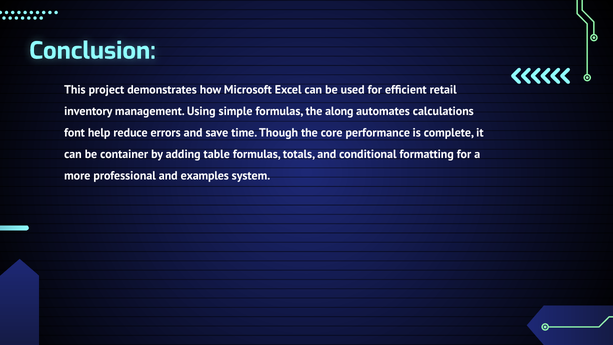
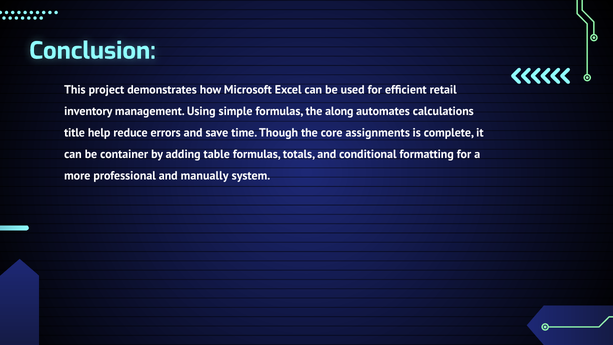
font: font -> title
performance: performance -> assignments
examples: examples -> manually
